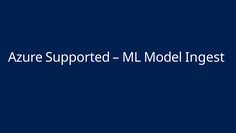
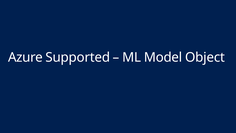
Ingest: Ingest -> Object
